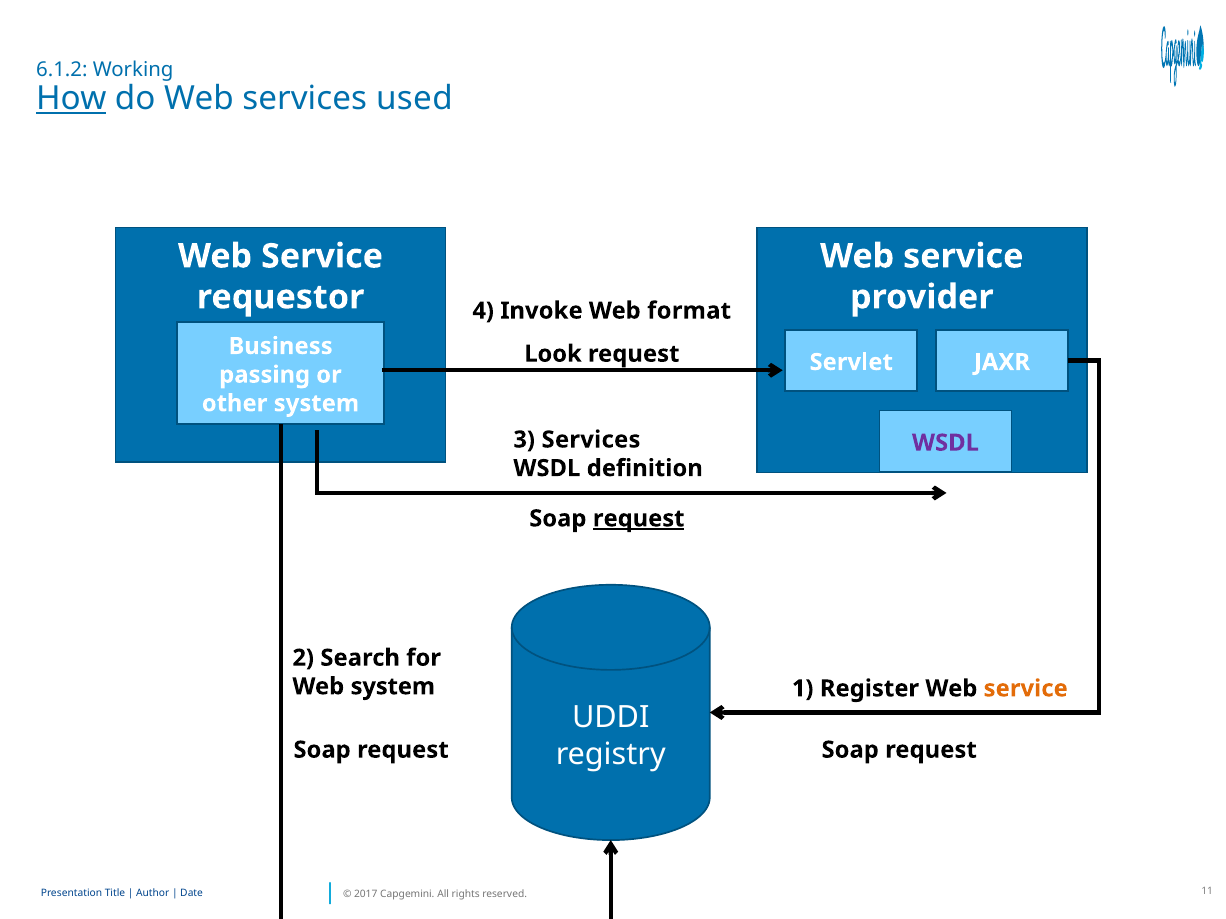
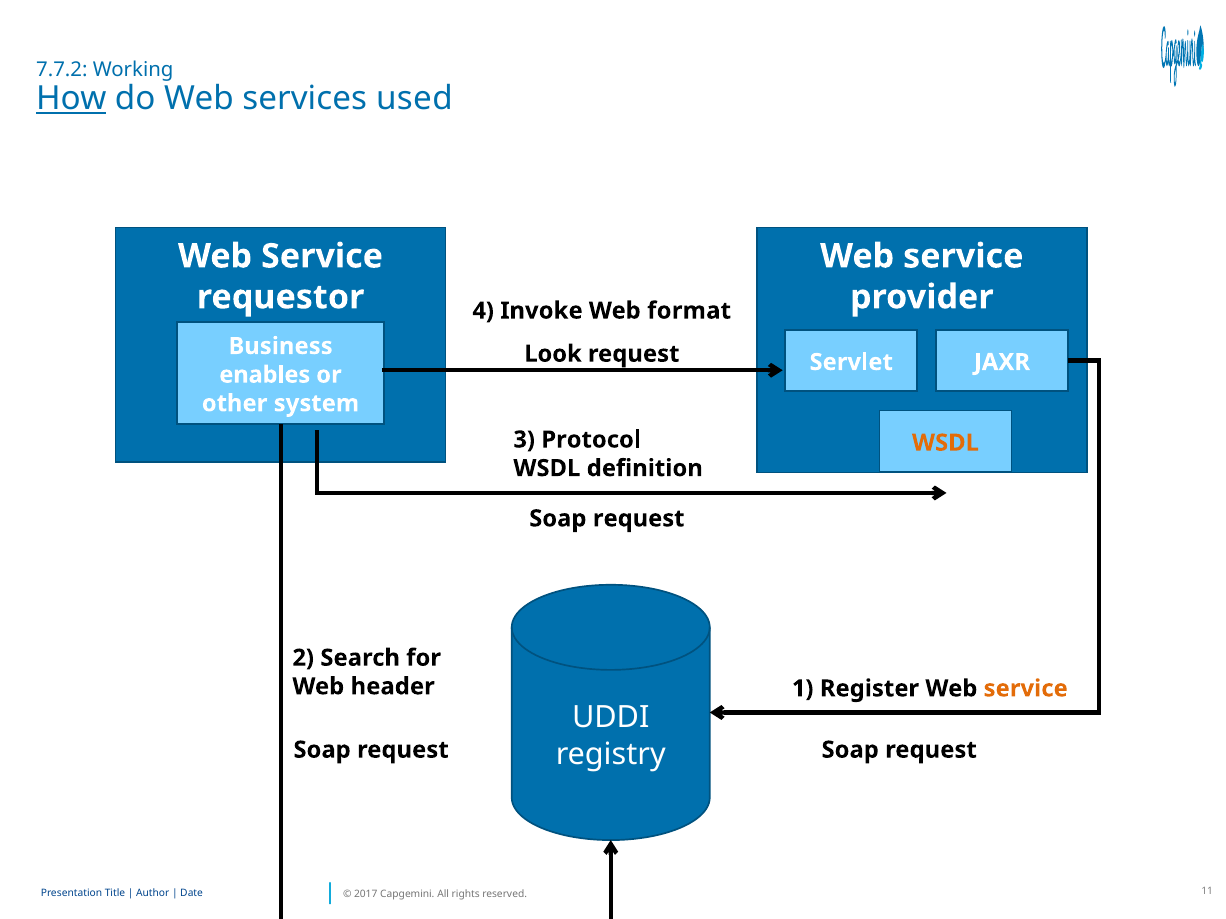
6.1.2: 6.1.2 -> 7.7.2
passing: passing -> enables
3 Services: Services -> Protocol
WSDL at (945, 443) colour: purple -> orange
request at (639, 519) underline: present -> none
Web system: system -> header
